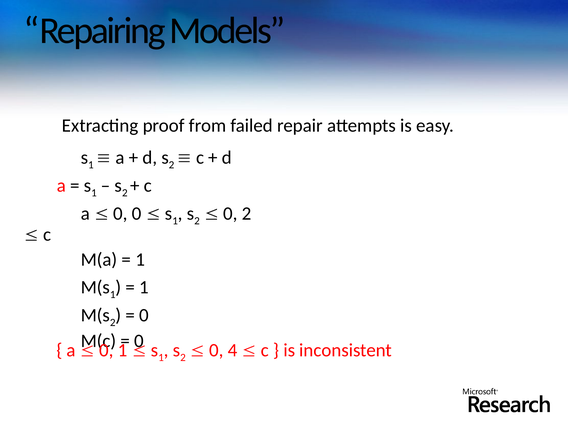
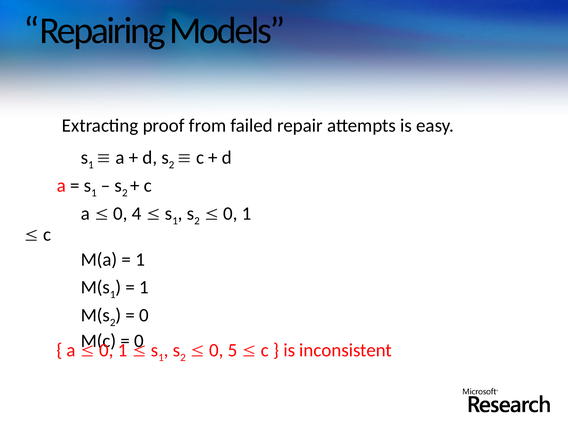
0 0: 0 -> 4
2 at (247, 214): 2 -> 1
4: 4 -> 5
